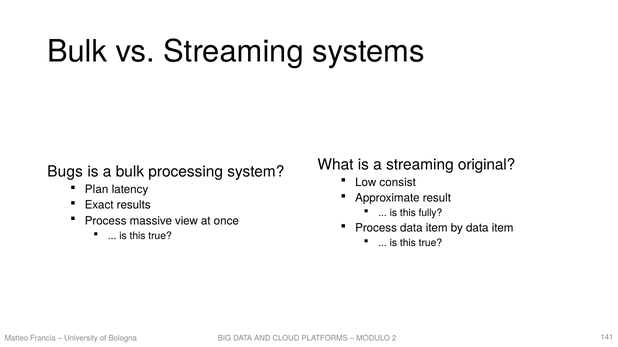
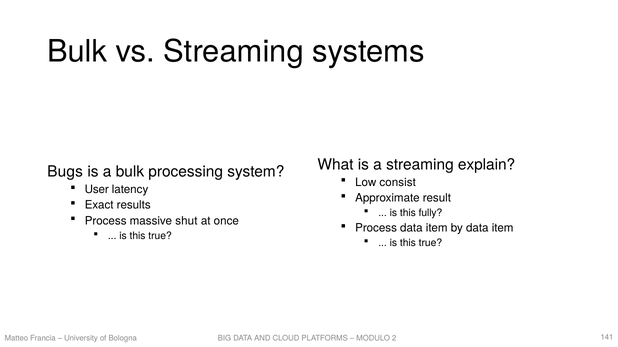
original: original -> explain
Plan: Plan -> User
view: view -> shut
